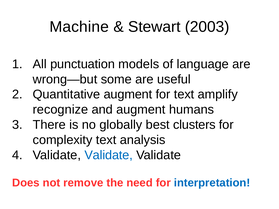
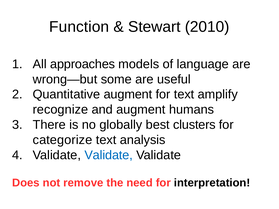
Machine: Machine -> Function
2003: 2003 -> 2010
punctuation: punctuation -> approaches
complexity: complexity -> categorize
interpretation colour: blue -> black
